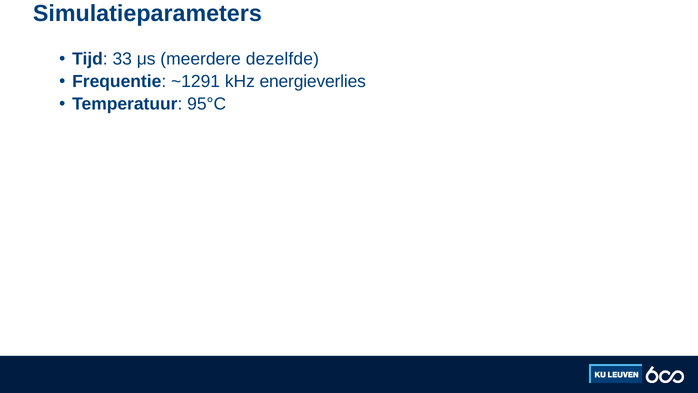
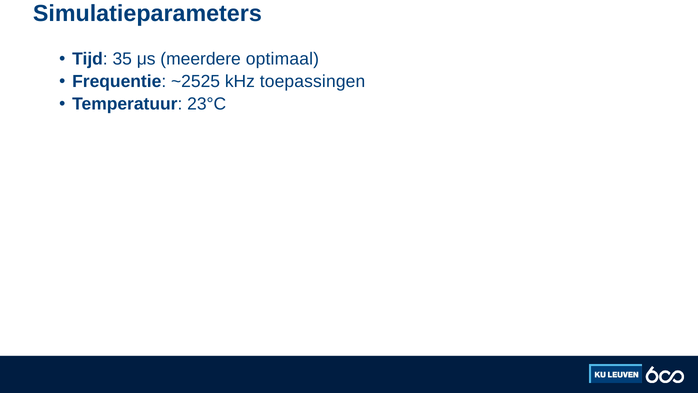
33: 33 -> 35
dezelfde: dezelfde -> optimaal
~1291: ~1291 -> ~2525
energieverlies: energieverlies -> toepassingen
95°C: 95°C -> 23°C
